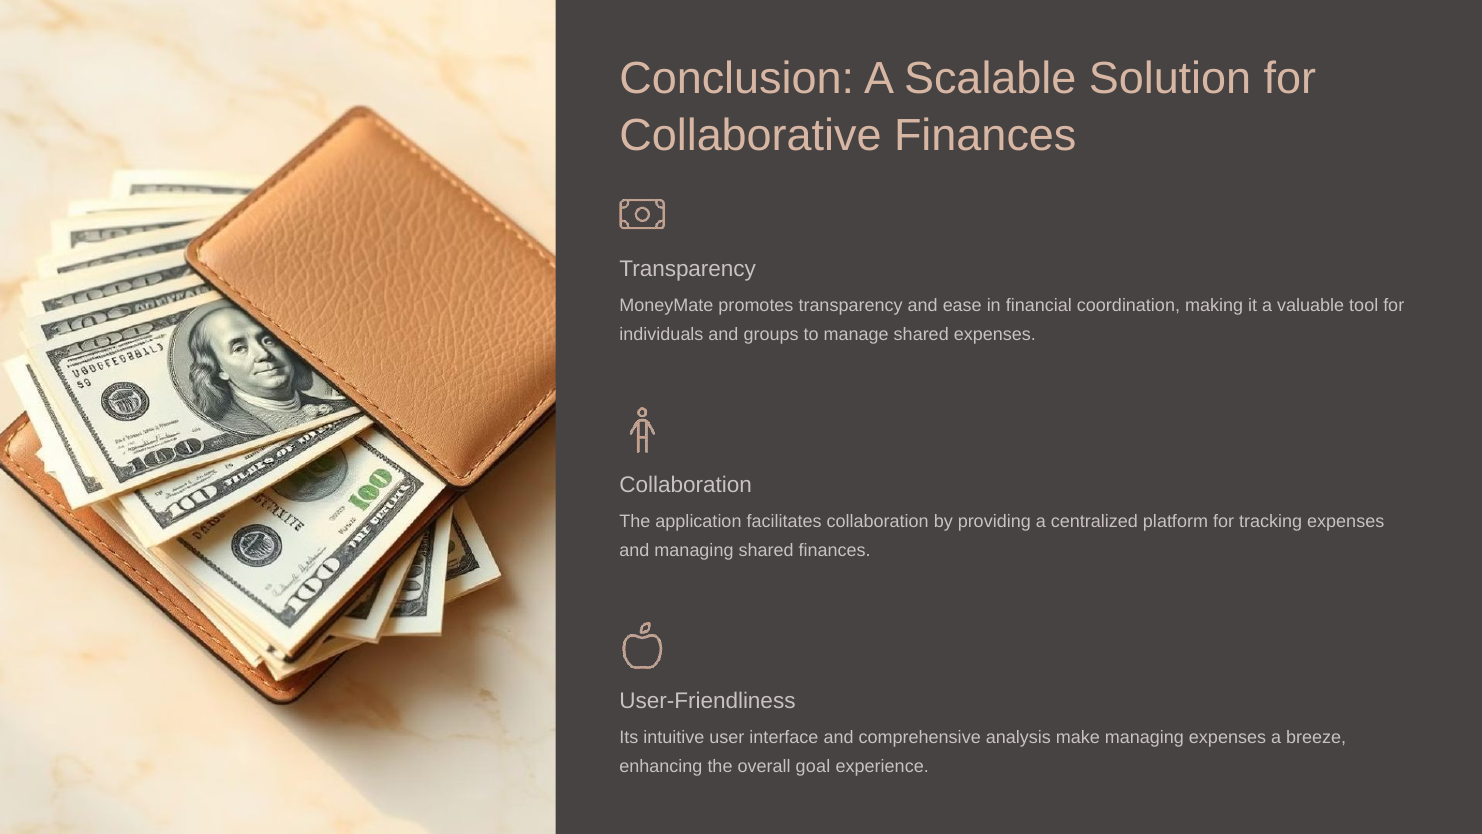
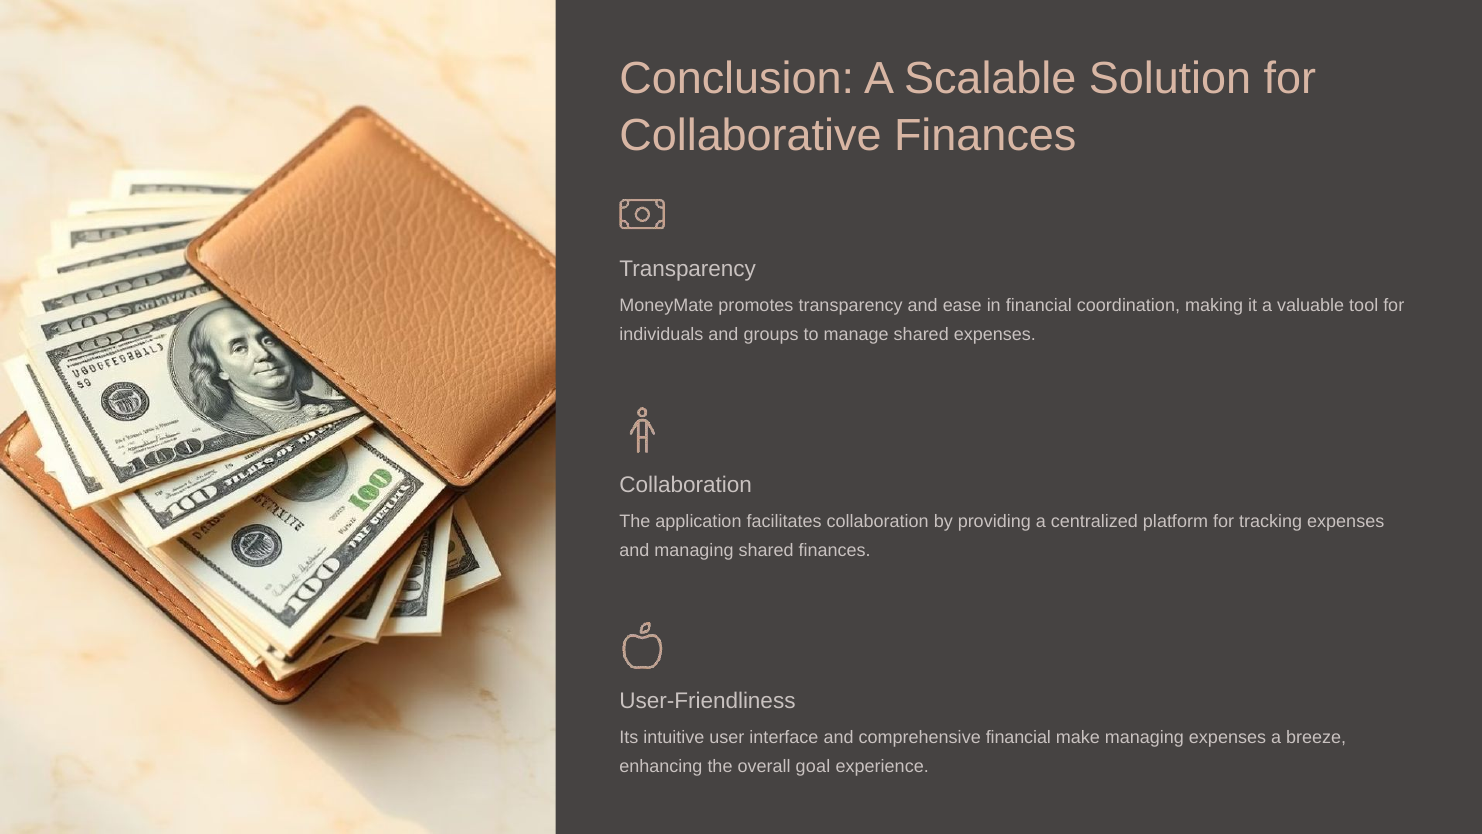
comprehensive analysis: analysis -> financial
